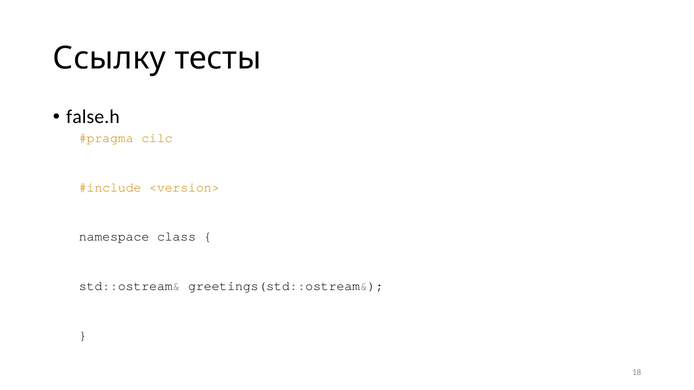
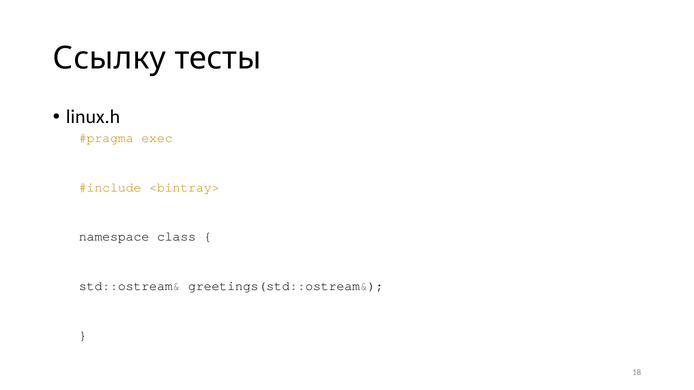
false.h: false.h -> linux.h
cilc: cilc -> exec
<version>: <version> -> <bintray>
